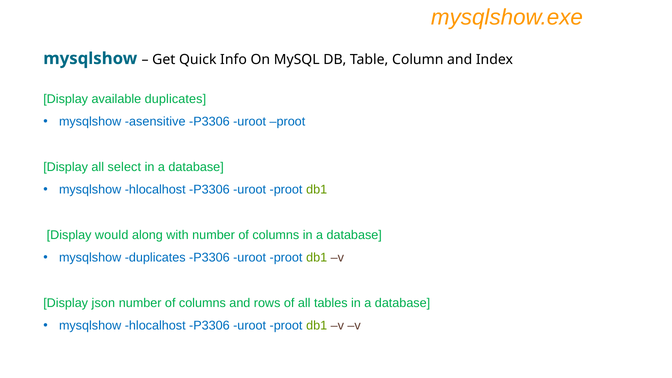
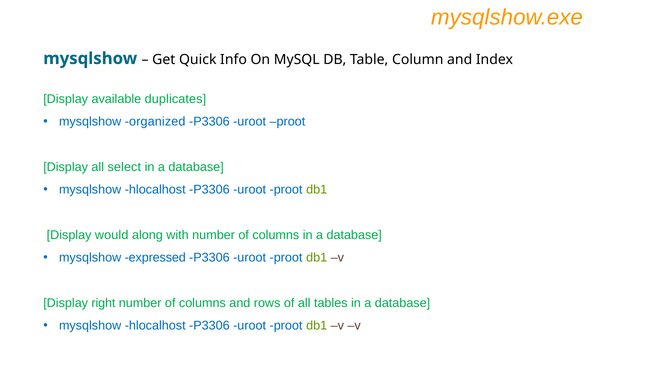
asensitive: asensitive -> organized
mysqlshow duplicates: duplicates -> expressed
json: json -> right
